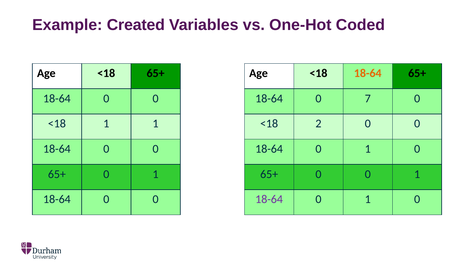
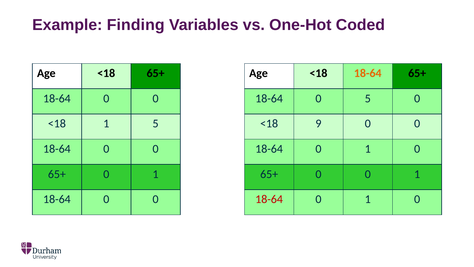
Created: Created -> Finding
0 7: 7 -> 5
1 1: 1 -> 5
2: 2 -> 9
18-64 at (269, 199) colour: purple -> red
